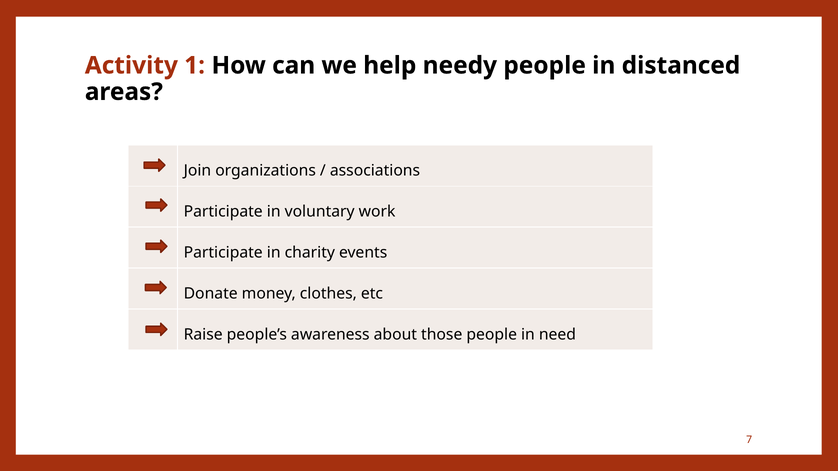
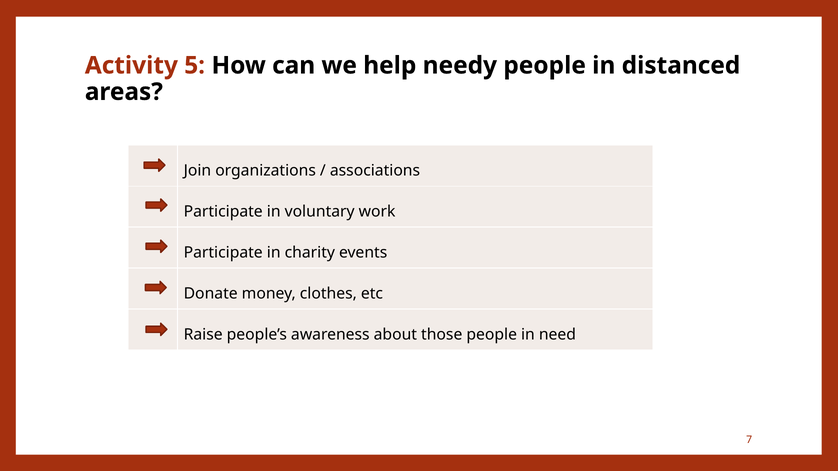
1: 1 -> 5
